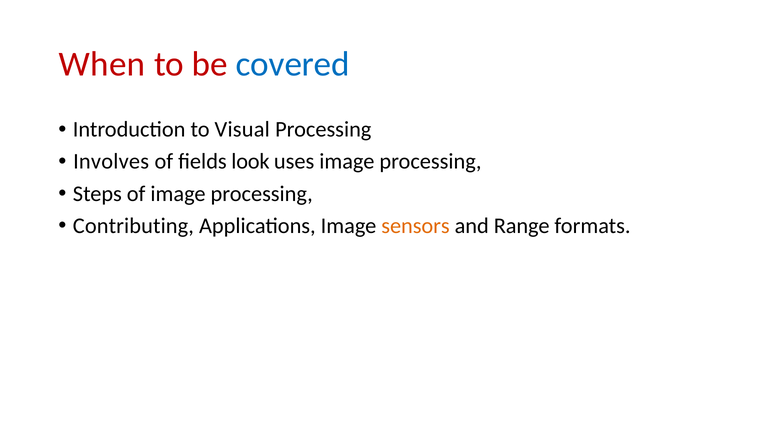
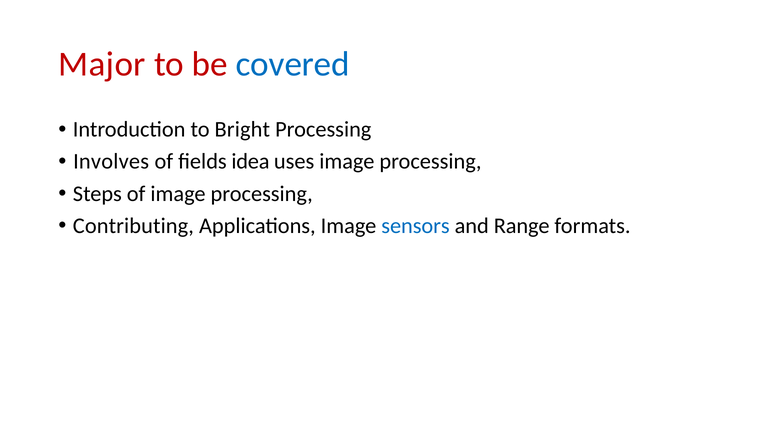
When: When -> Major
Visual: Visual -> Bright
look: look -> idea
sensors colour: orange -> blue
